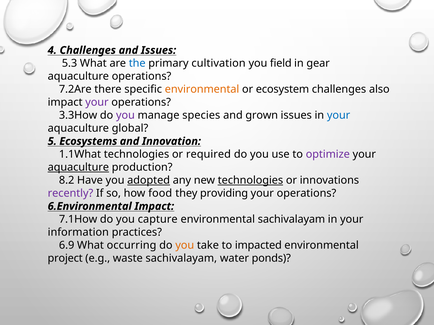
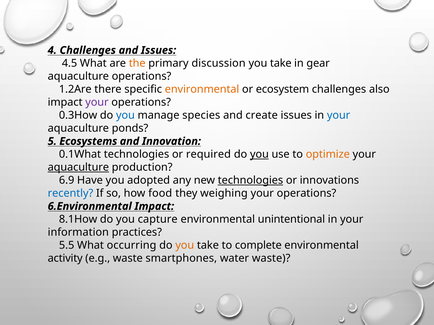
5.3: 5.3 -> 4.5
the colour: blue -> orange
cultivation: cultivation -> discussion
field at (281, 63): field -> take
7.2Are: 7.2Are -> 1.2Are
3.3How: 3.3How -> 0.3How
you at (125, 115) colour: purple -> blue
grown: grown -> create
global: global -> ponds
1.1What: 1.1What -> 0.1What
you at (259, 155) underline: none -> present
optimize colour: purple -> orange
8.2: 8.2 -> 6.9
adopted underline: present -> none
recently colour: purple -> blue
providing: providing -> weighing
7.1How: 7.1How -> 8.1How
environmental sachivalayam: sachivalayam -> unintentional
6.9: 6.9 -> 5.5
impacted: impacted -> complete
project: project -> activity
waste sachivalayam: sachivalayam -> smartphones
water ponds: ponds -> waste
